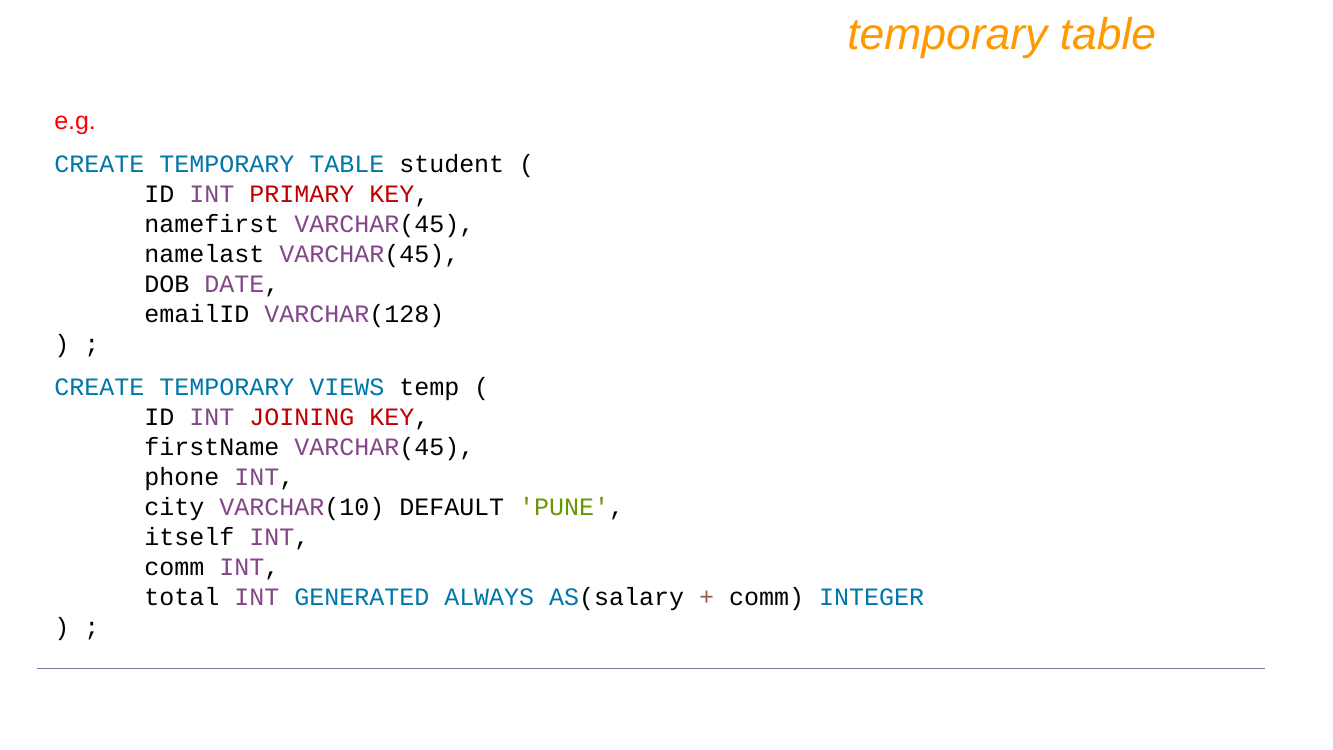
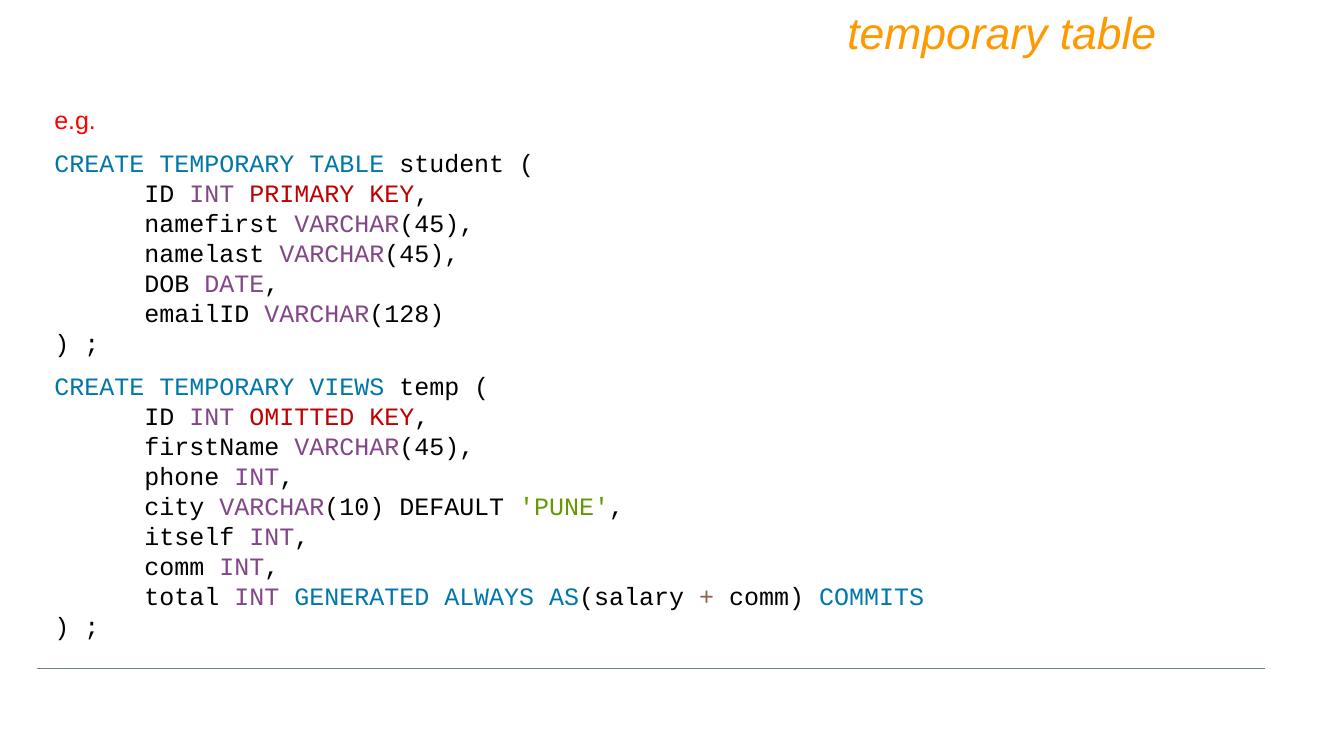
JOINING: JOINING -> OMITTED
INTEGER: INTEGER -> COMMITS
